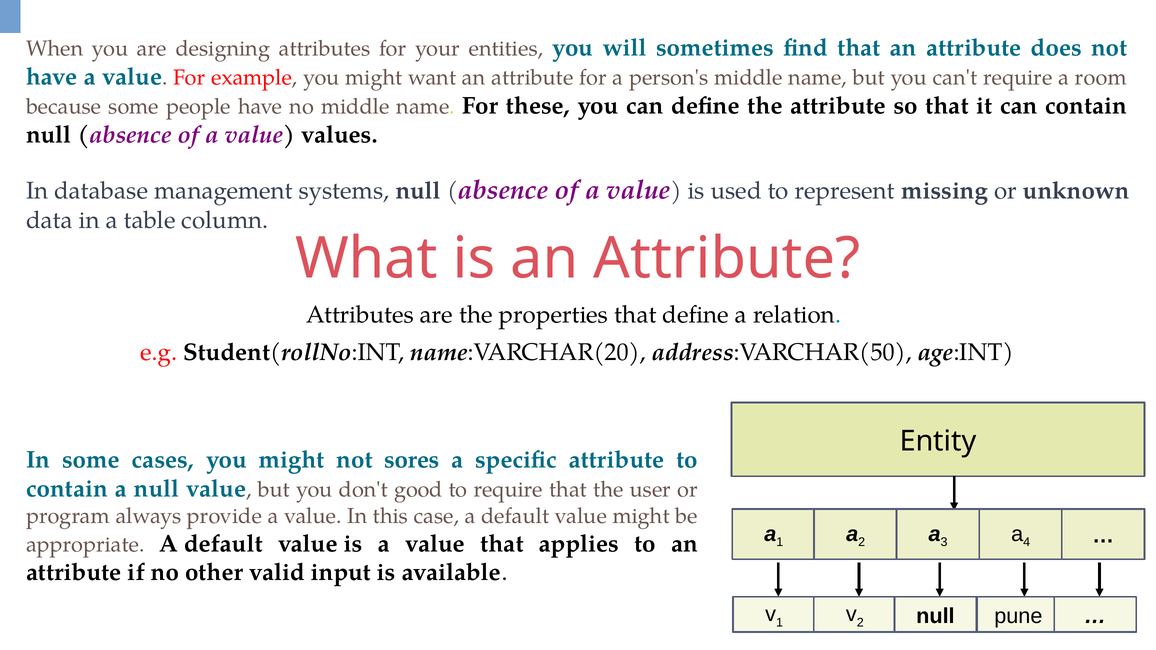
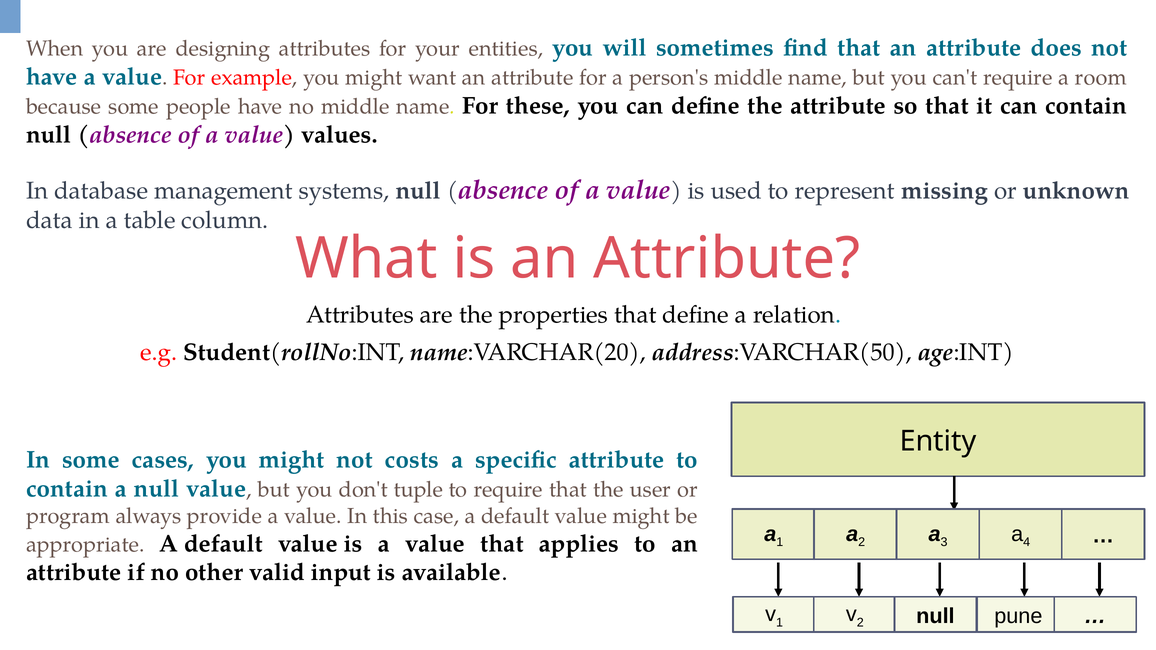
sores: sores -> costs
good: good -> tuple
